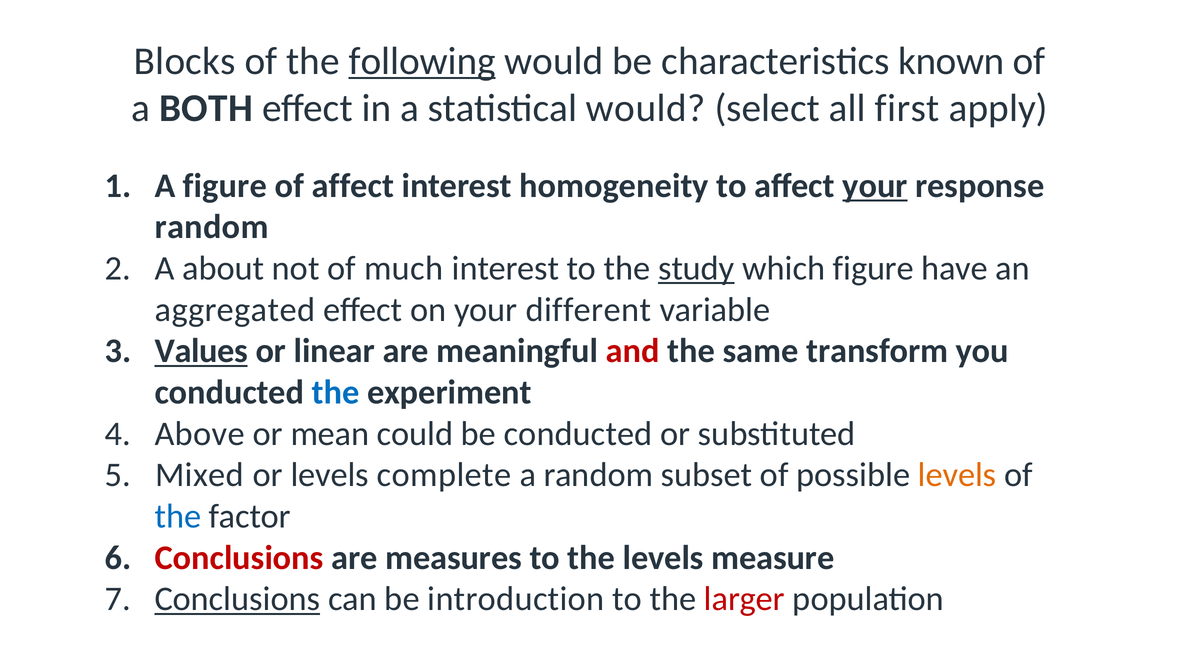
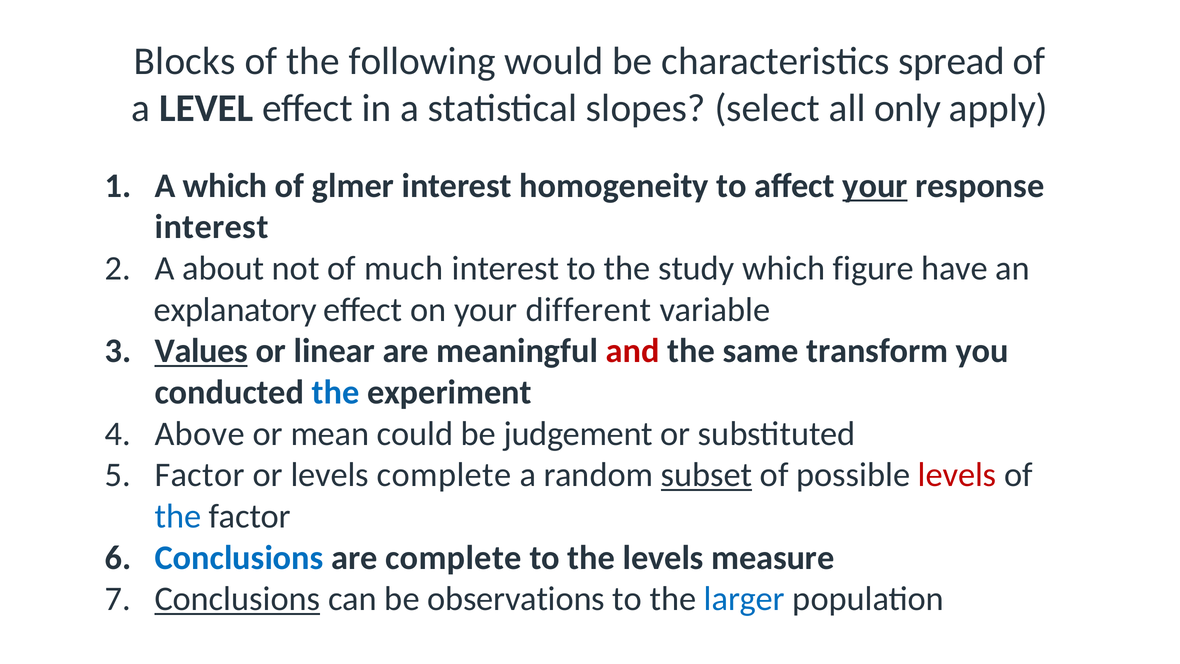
following underline: present -> none
known: known -> spread
BOTH: BOTH -> LEVEL
statistical would: would -> slopes
first: first -> only
A figure: figure -> which
of affect: affect -> glmer
random at (212, 227): random -> interest
study underline: present -> none
aggregated: aggregated -> explanatory
be conducted: conducted -> judgement
Mixed at (200, 475): Mixed -> Factor
subset underline: none -> present
levels at (957, 475) colour: orange -> red
Conclusions at (239, 558) colour: red -> blue
are measures: measures -> complete
introduction: introduction -> observations
larger colour: red -> blue
